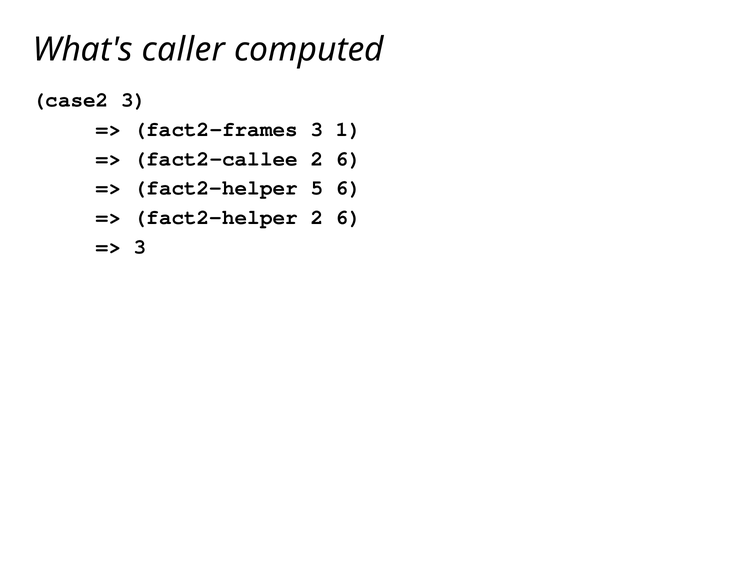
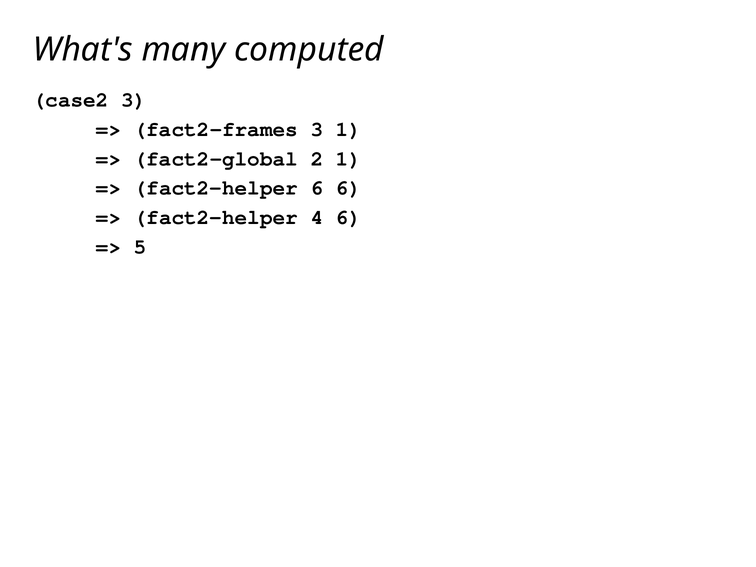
caller: caller -> many
fact2-callee: fact2-callee -> fact2-global
6 at (348, 159): 6 -> 1
fact2-helper 5: 5 -> 6
fact2-helper 2: 2 -> 4
3 at (140, 247): 3 -> 5
